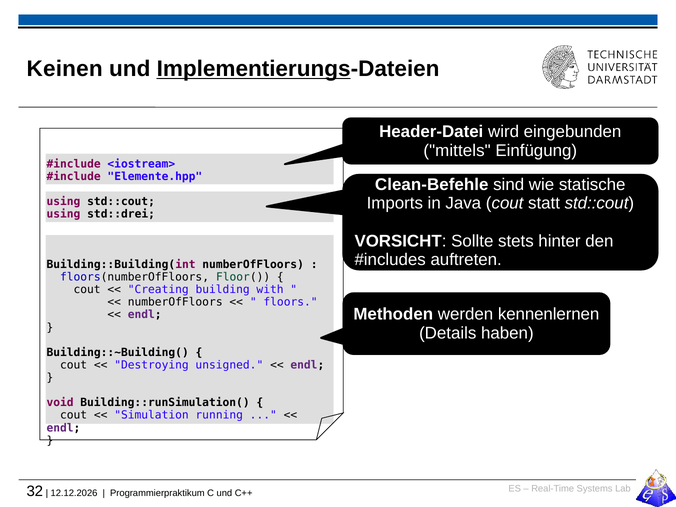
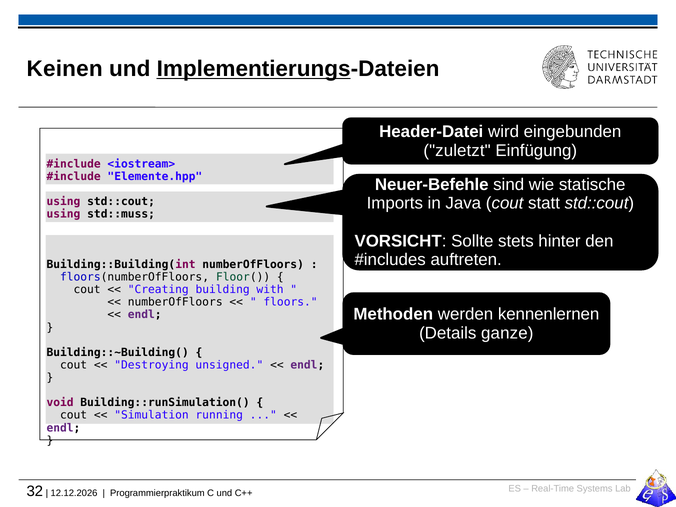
mittels: mittels -> zuletzt
Clean-Befehle: Clean-Befehle -> Neuer-Befehle
std::drei: std::drei -> std::muss
haben: haben -> ganze
